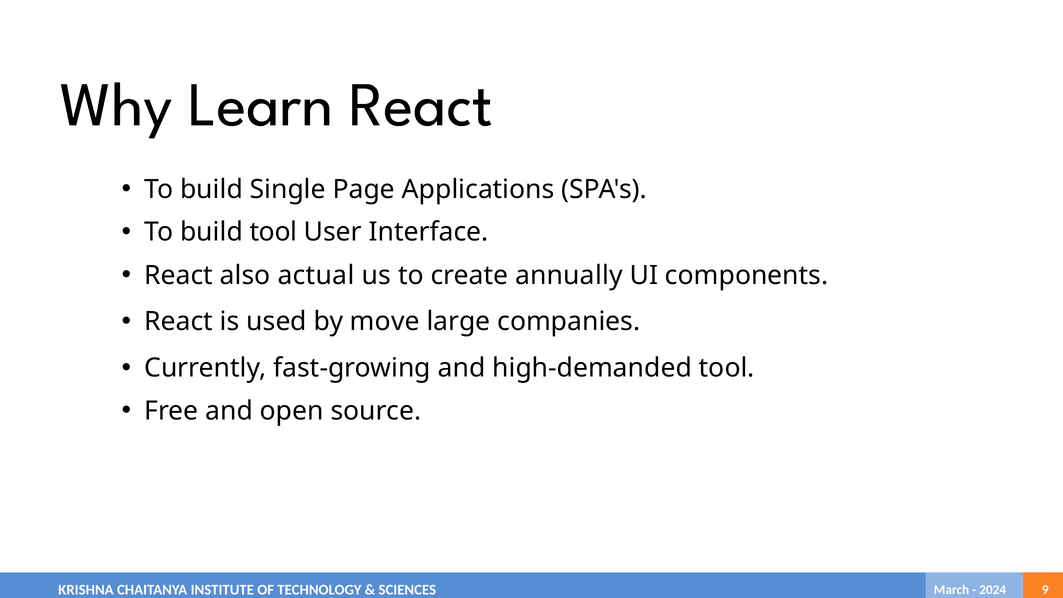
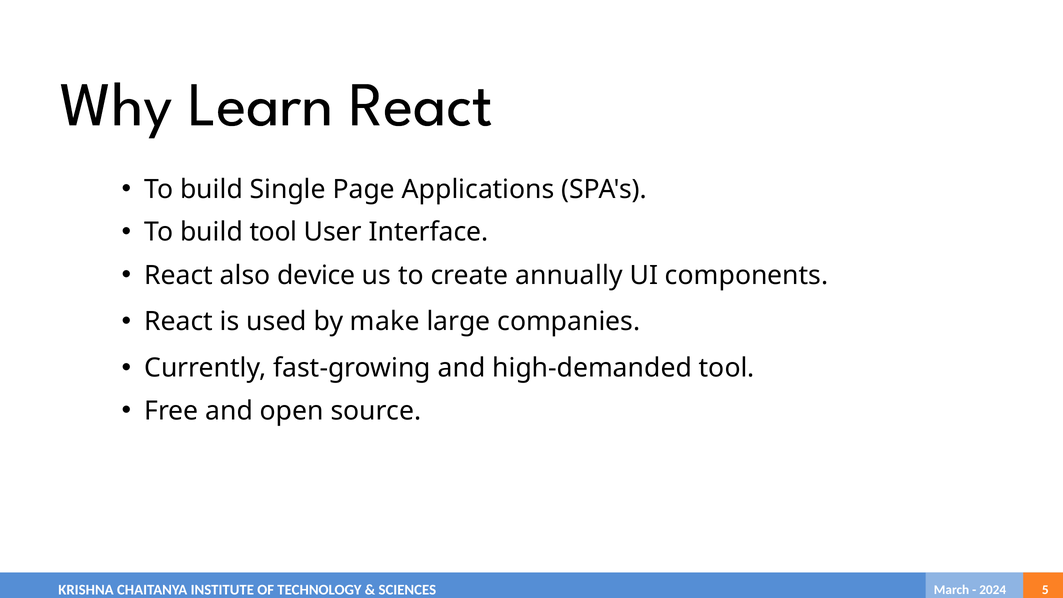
actual: actual -> device
move: move -> make
9: 9 -> 5
